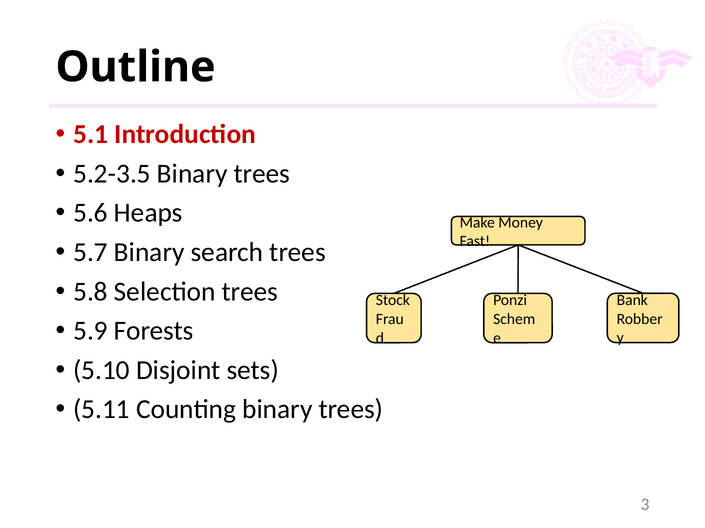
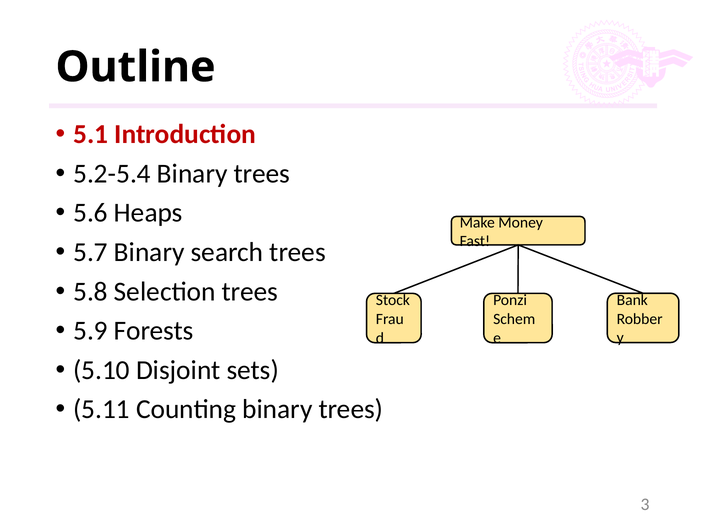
5.2-3.5: 5.2-3.5 -> 5.2-5.4
